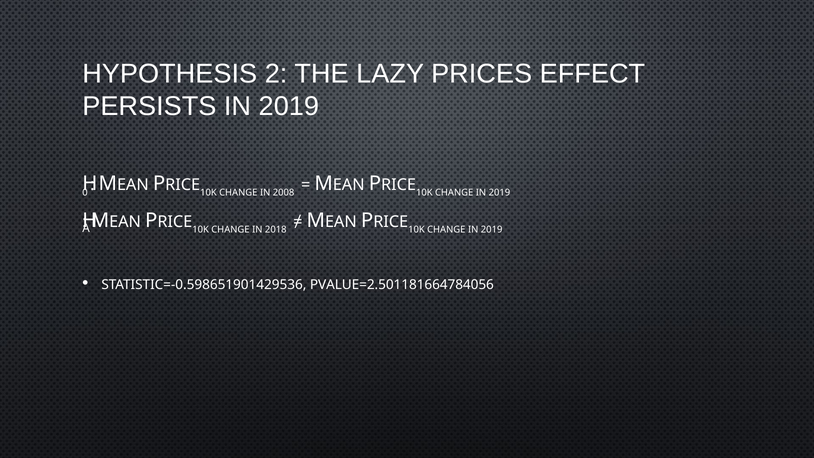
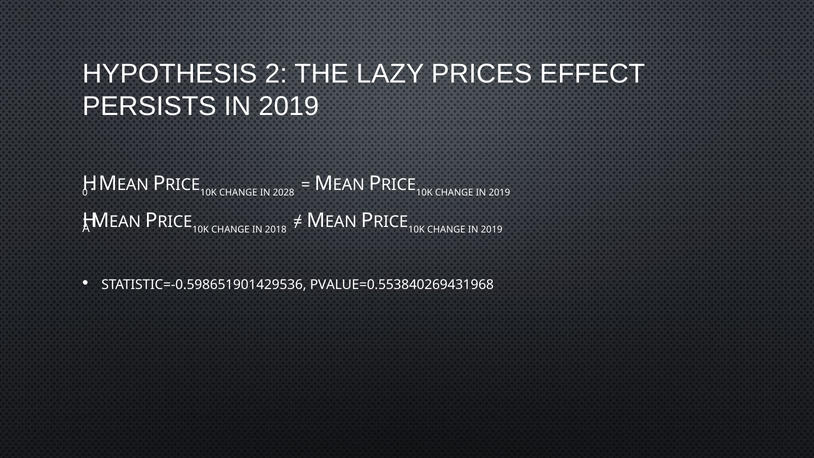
2008: 2008 -> 2028
PVALUE=2.501181664784056: PVALUE=2.501181664784056 -> PVALUE=0.553840269431968
